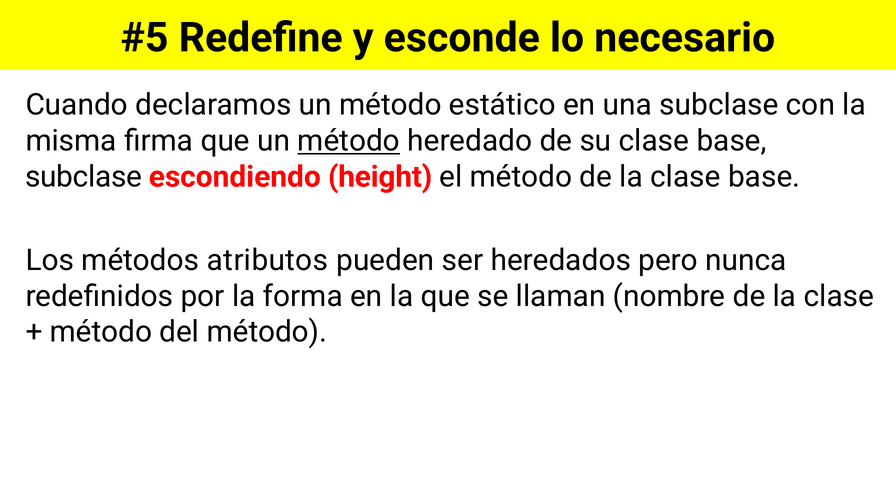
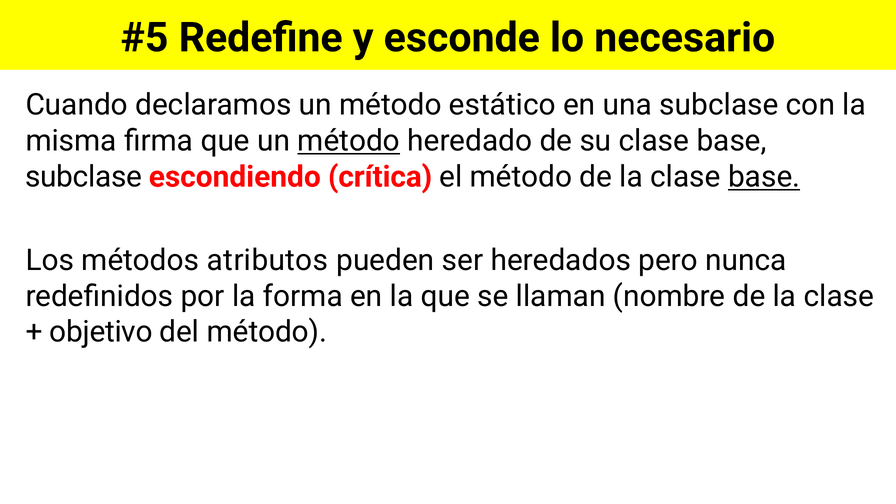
height: height -> crítica
base at (764, 177) underline: none -> present
método at (101, 332): método -> objetivo
